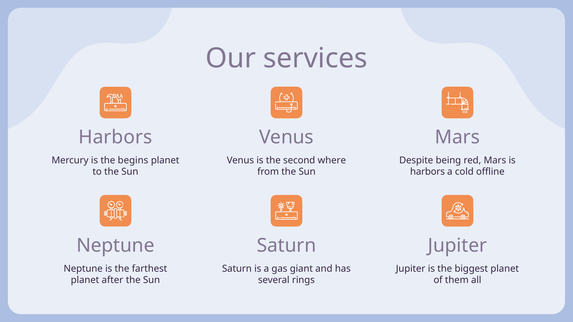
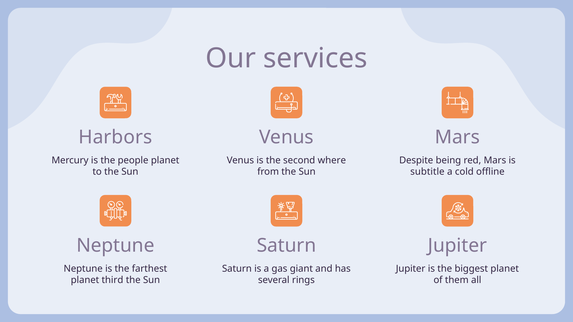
begins: begins -> people
harbors at (428, 172): harbors -> subtitle
after: after -> third
